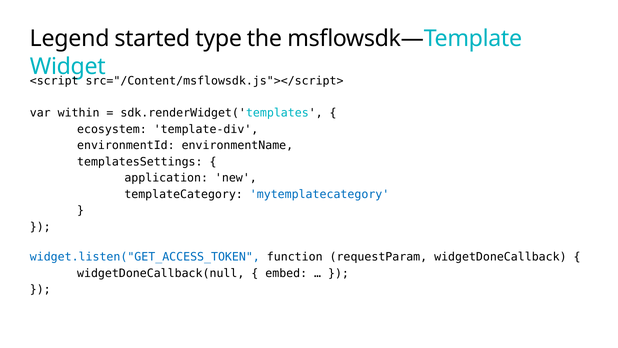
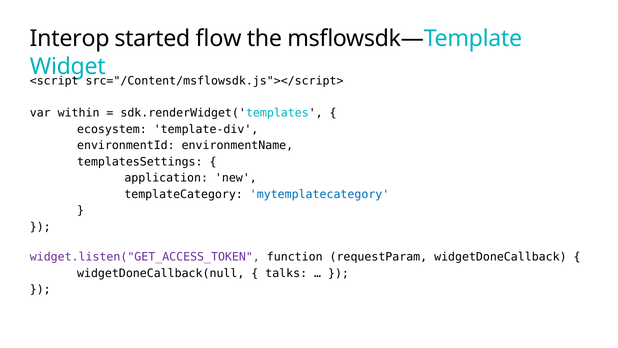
Legend: Legend -> Interop
type: type -> flow
widget.listen("GET_ACCESS_TOKEN colour: blue -> purple
embed: embed -> talks
